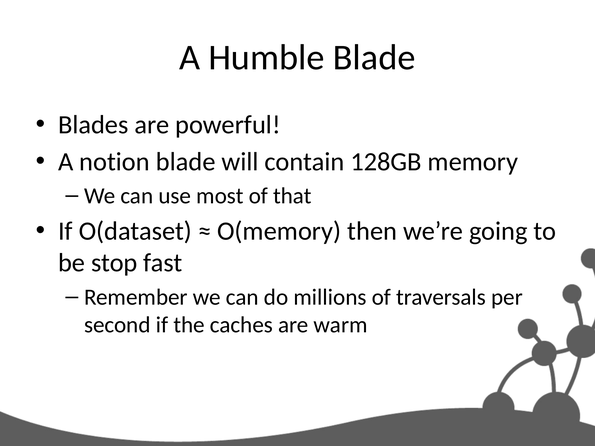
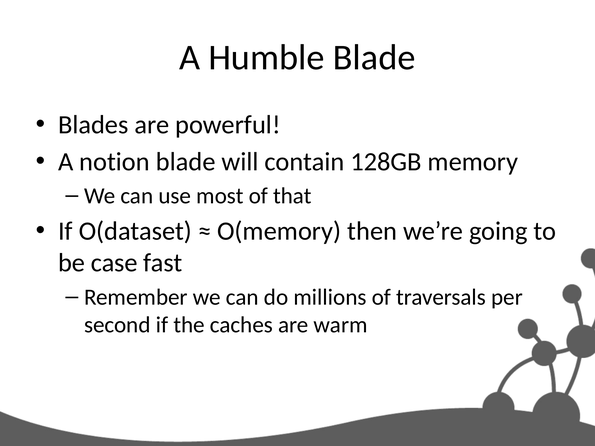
stop: stop -> case
